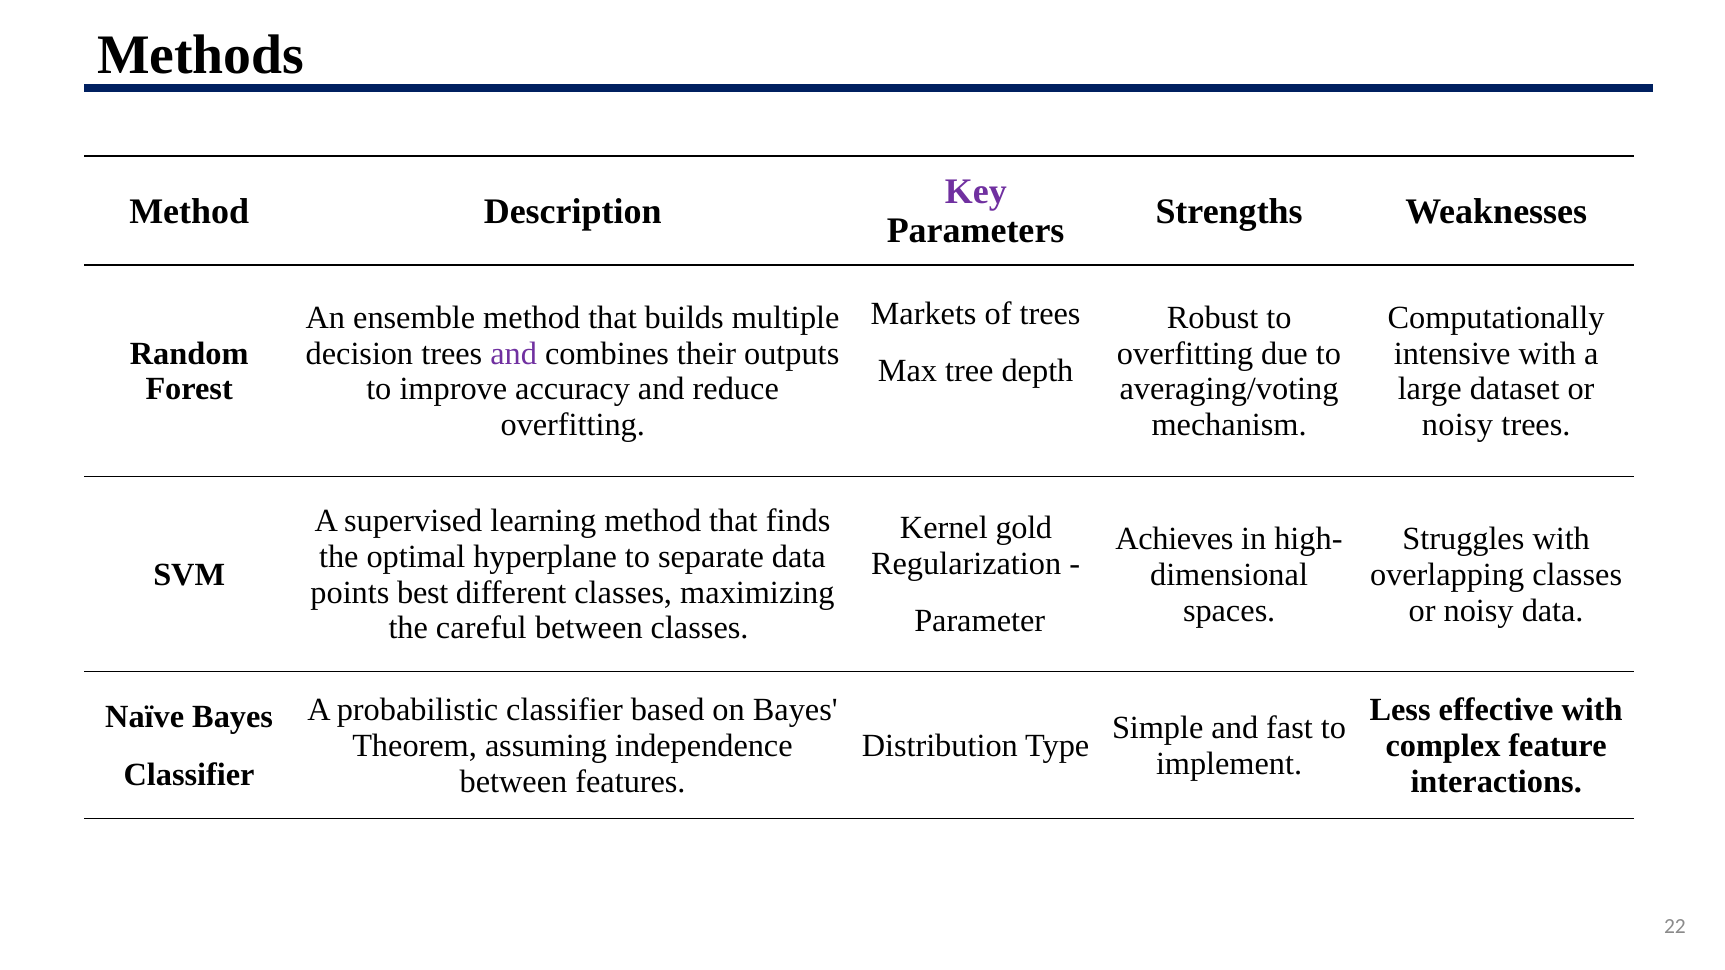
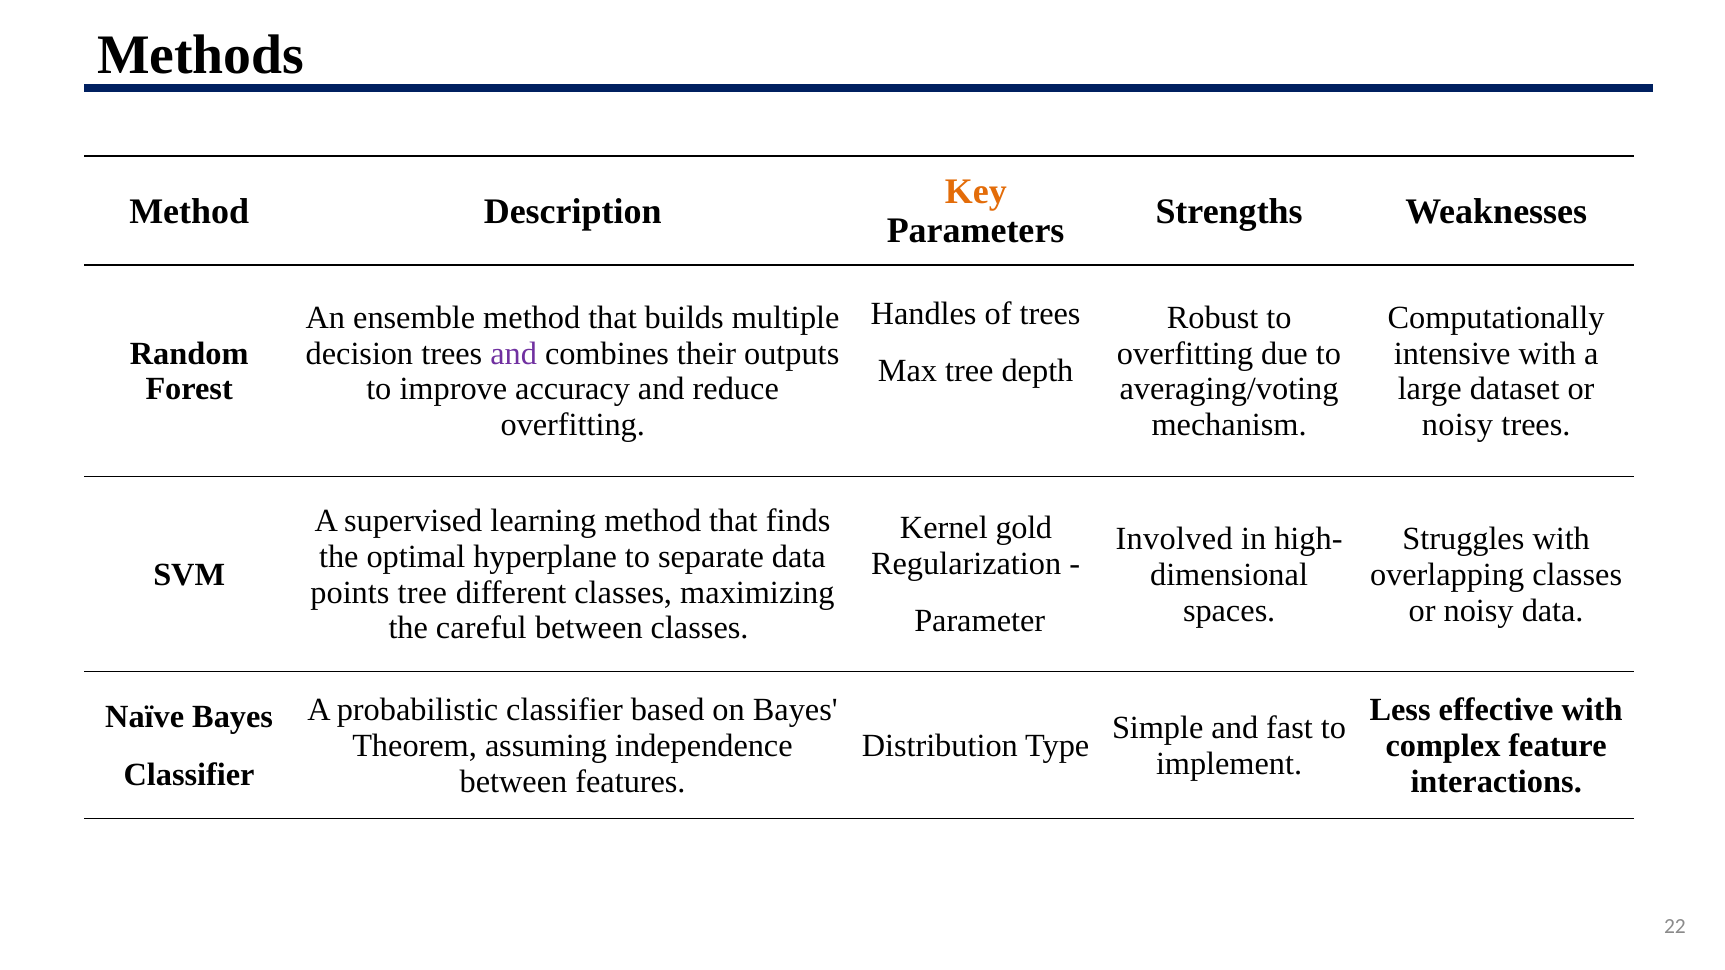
Key colour: purple -> orange
Markets: Markets -> Handles
Achieves: Achieves -> Involved
points best: best -> tree
